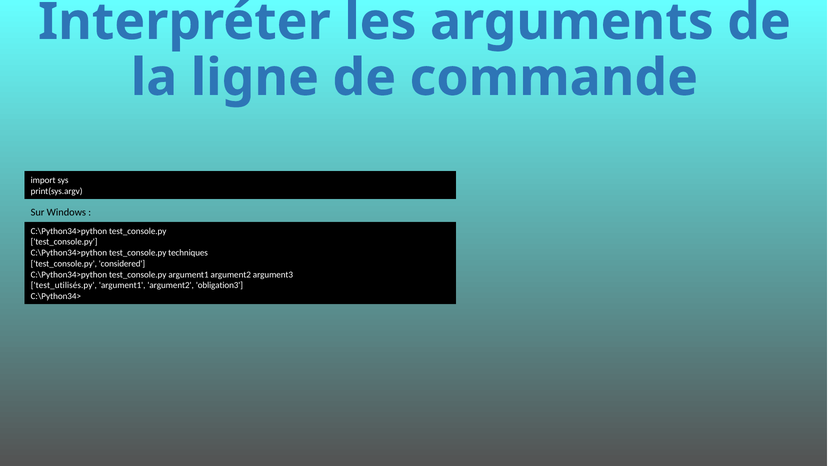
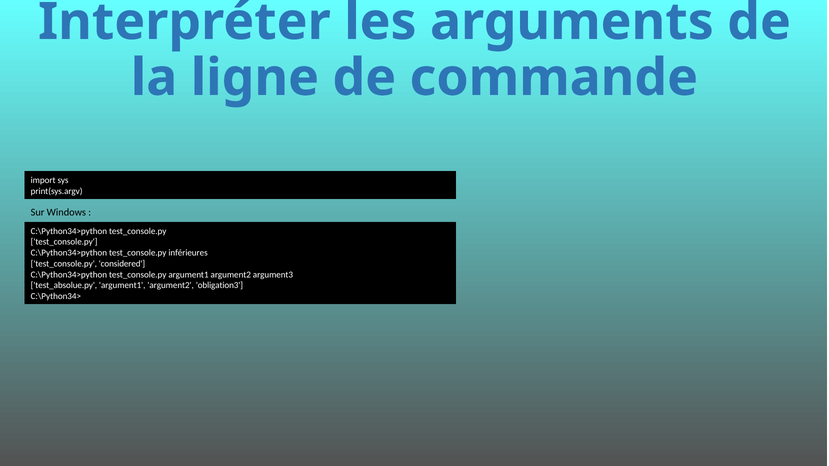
techniques: techniques -> inférieures
test_utilisés.py: test_utilisés.py -> test_absolue.py
